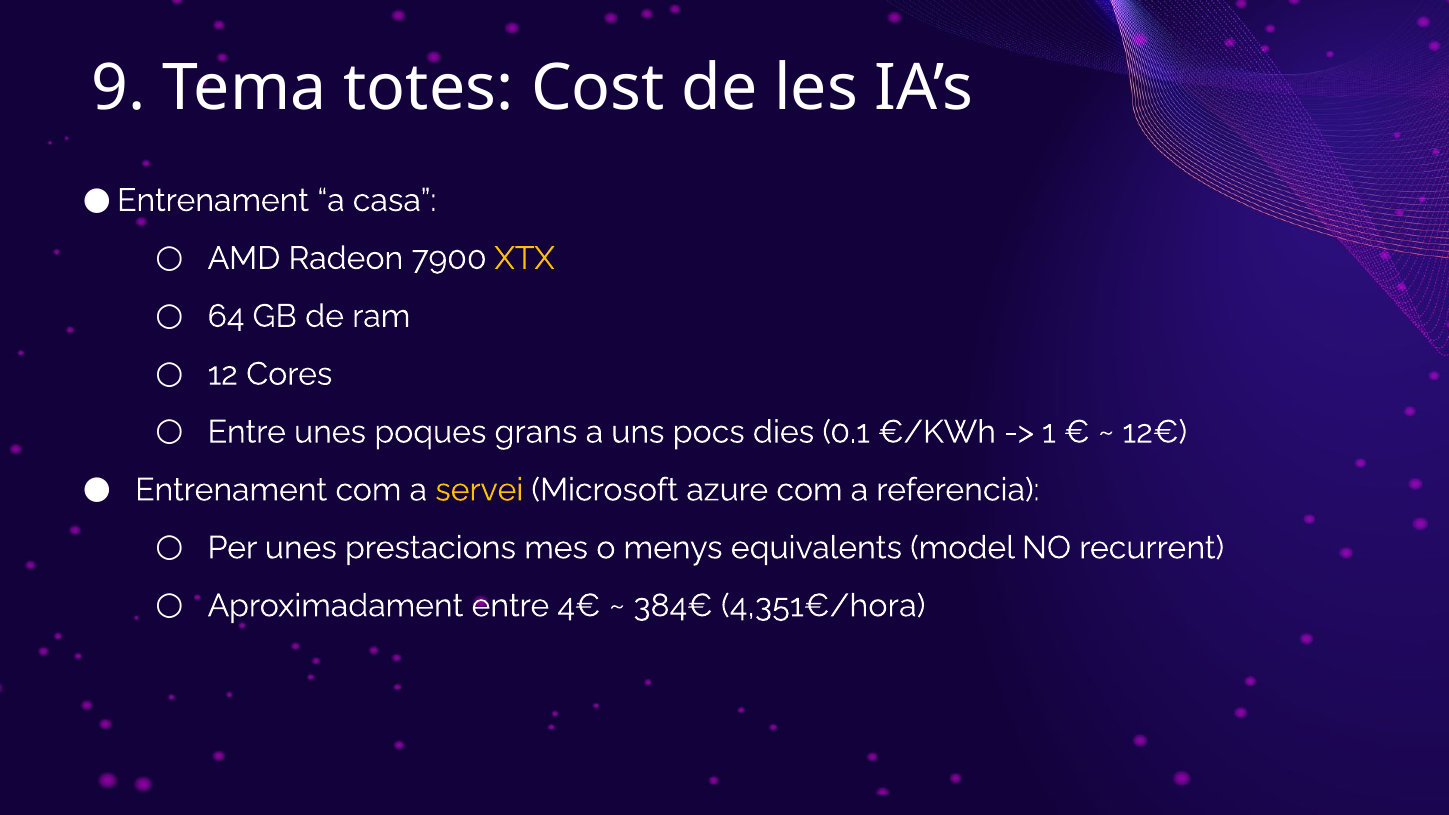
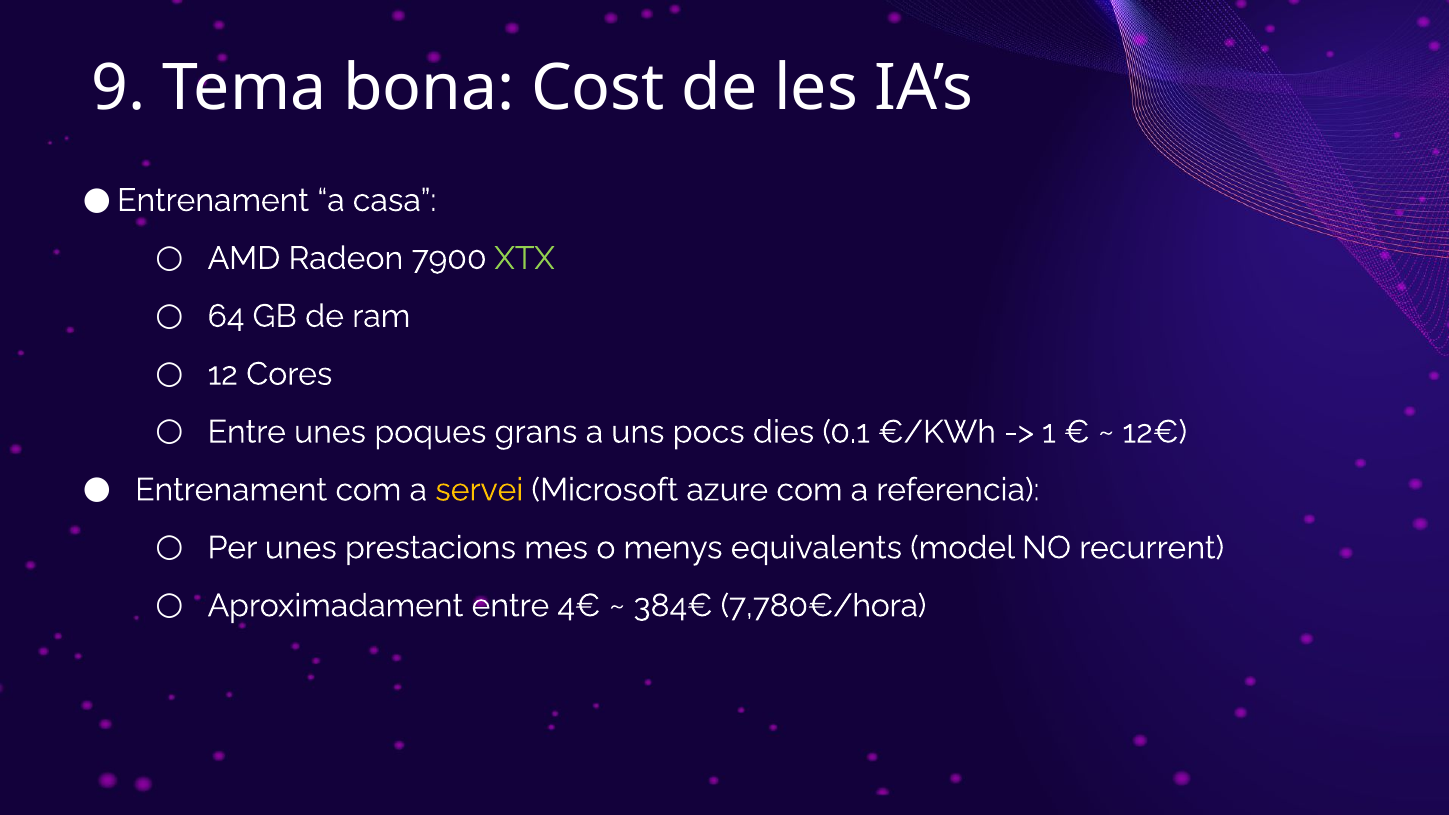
totes: totes -> bona
XTX colour: yellow -> light green
4,351€/hora: 4,351€/hora -> 7,780€/hora
